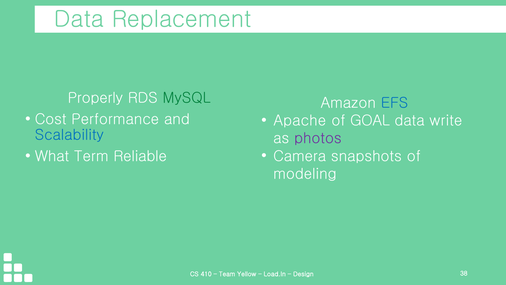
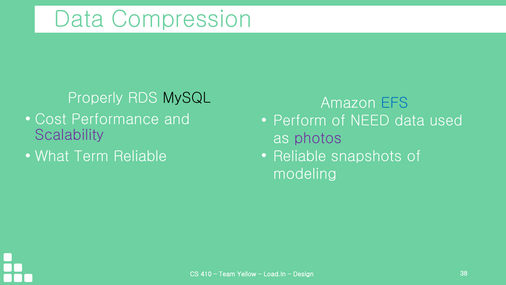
Replacement: Replacement -> Compression
MySQL colour: green -> black
Apache: Apache -> Perform
GOAL: GOAL -> NEED
write: write -> used
Scalability colour: blue -> purple
Camera at (300, 156): Camera -> Reliable
